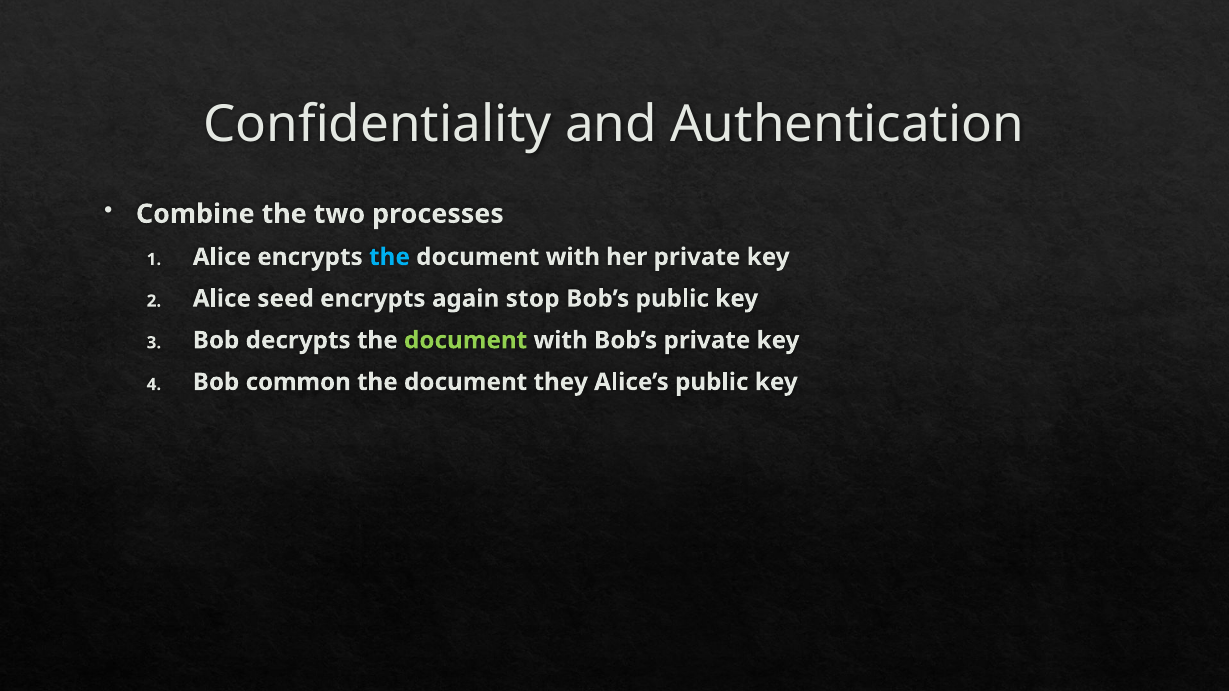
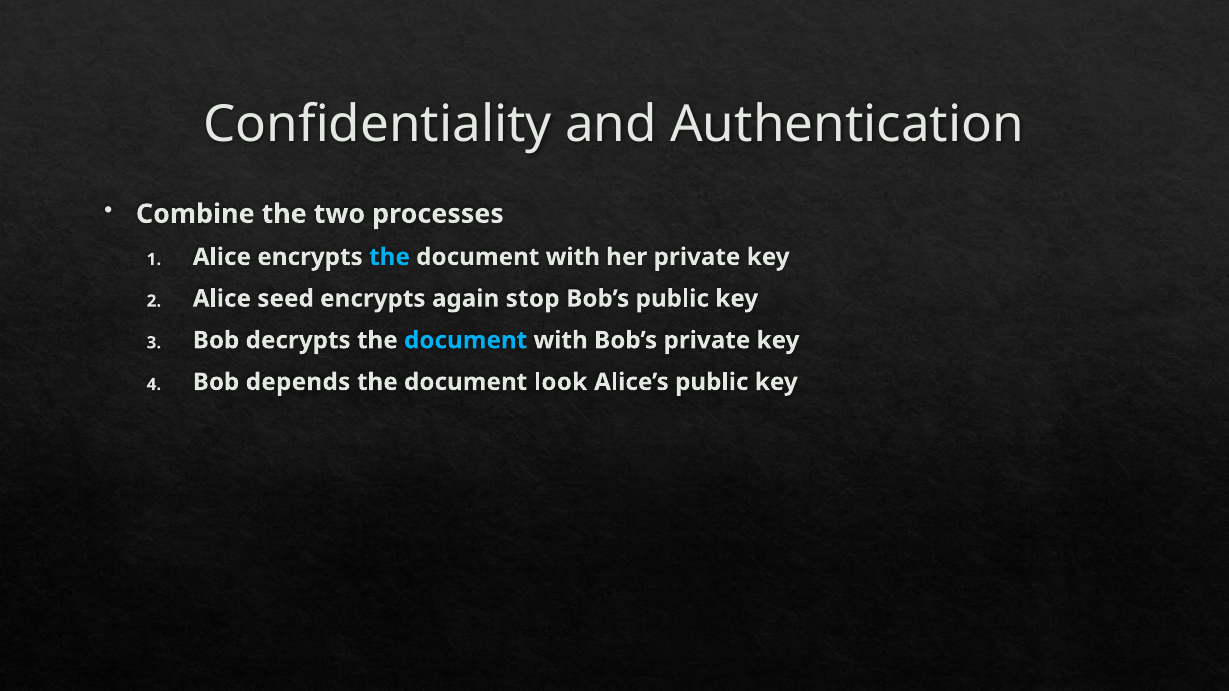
document at (466, 340) colour: light green -> light blue
common: common -> depends
they: they -> look
